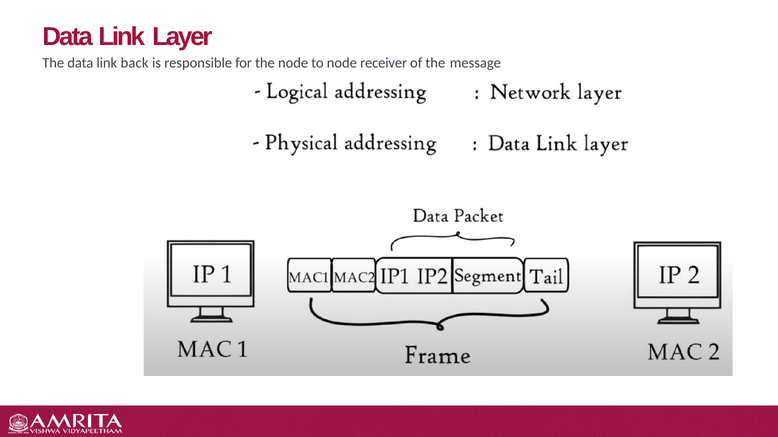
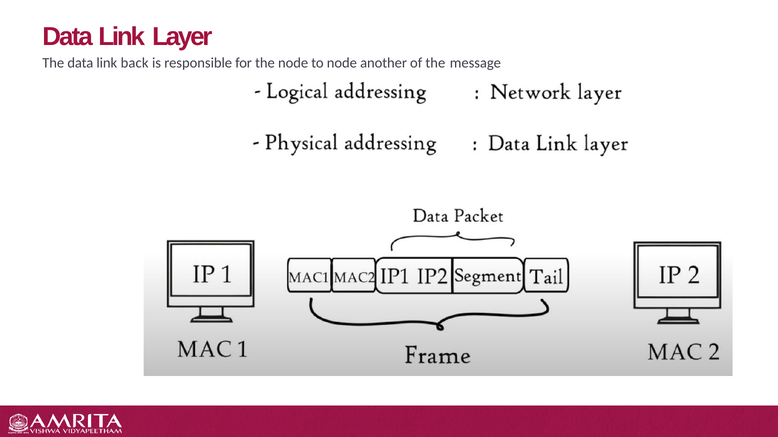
receiver: receiver -> another
